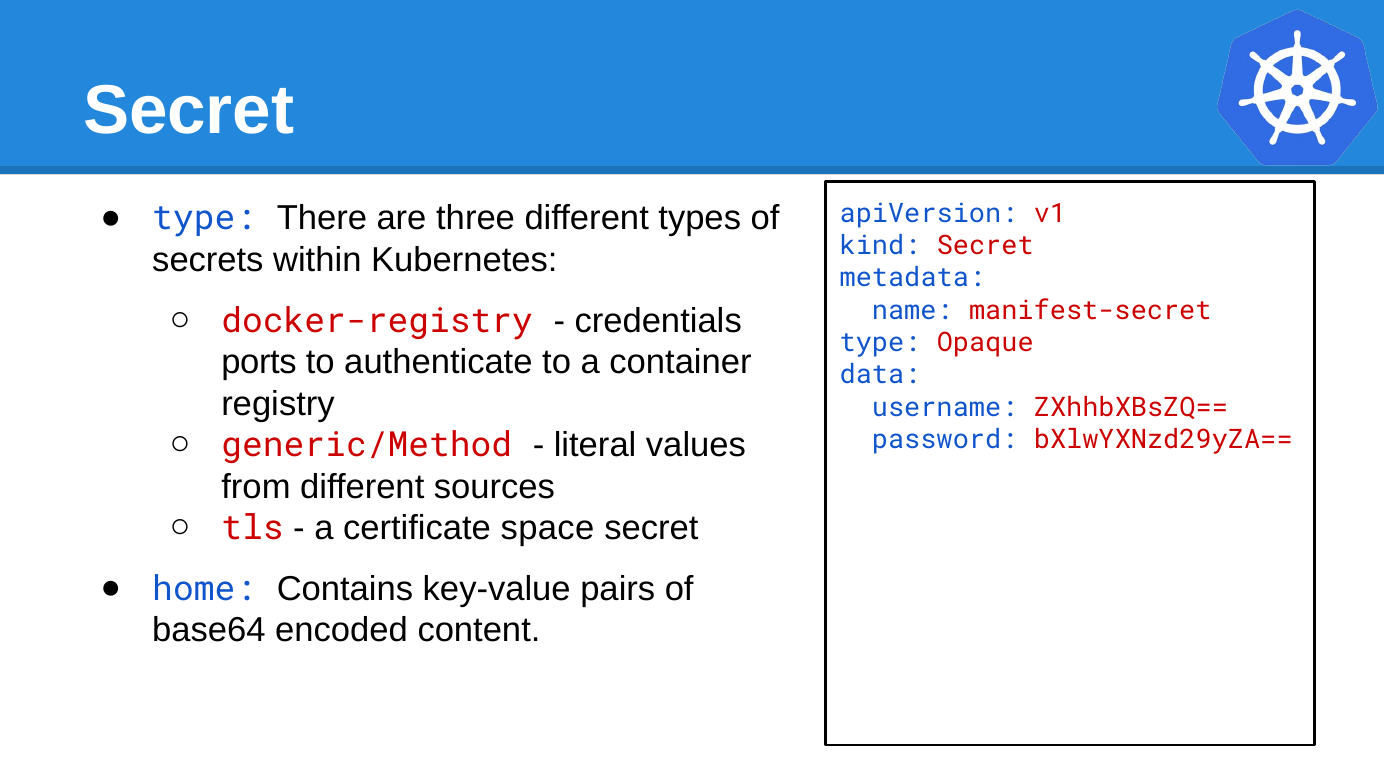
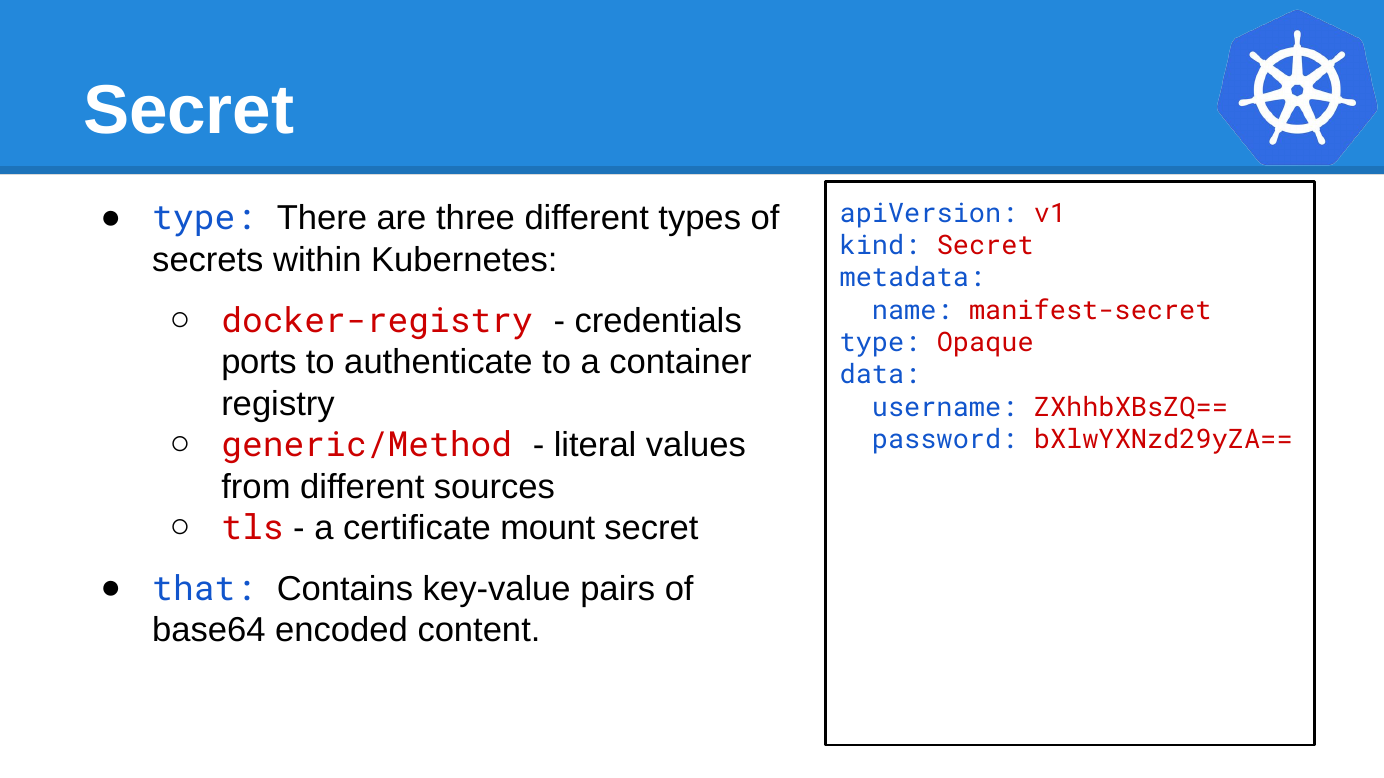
space: space -> mount
home: home -> that
